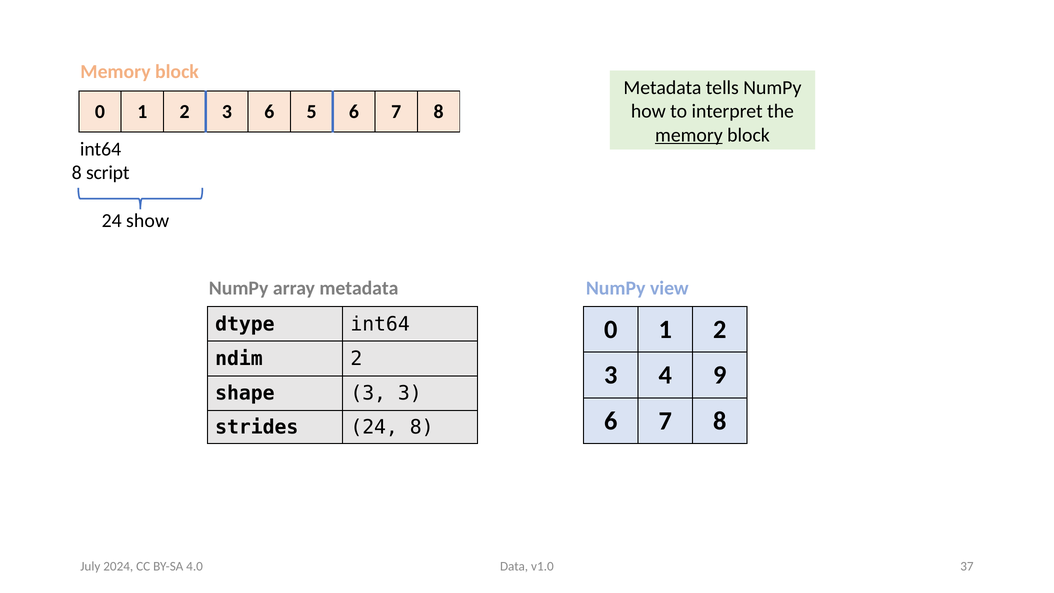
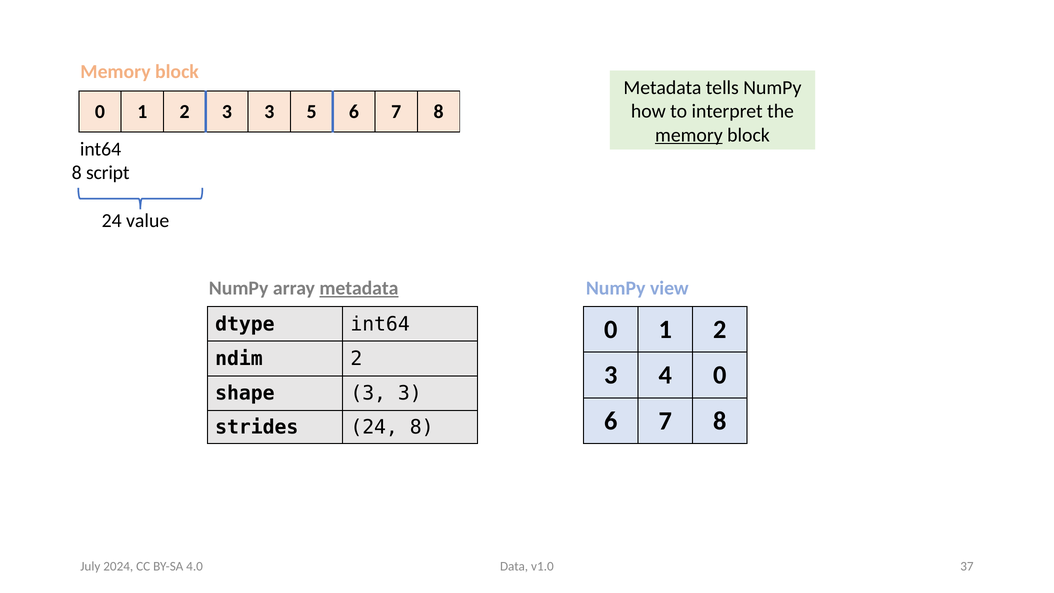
2 3 6: 6 -> 3
show: show -> value
metadata at (359, 288) underline: none -> present
4 9: 9 -> 0
